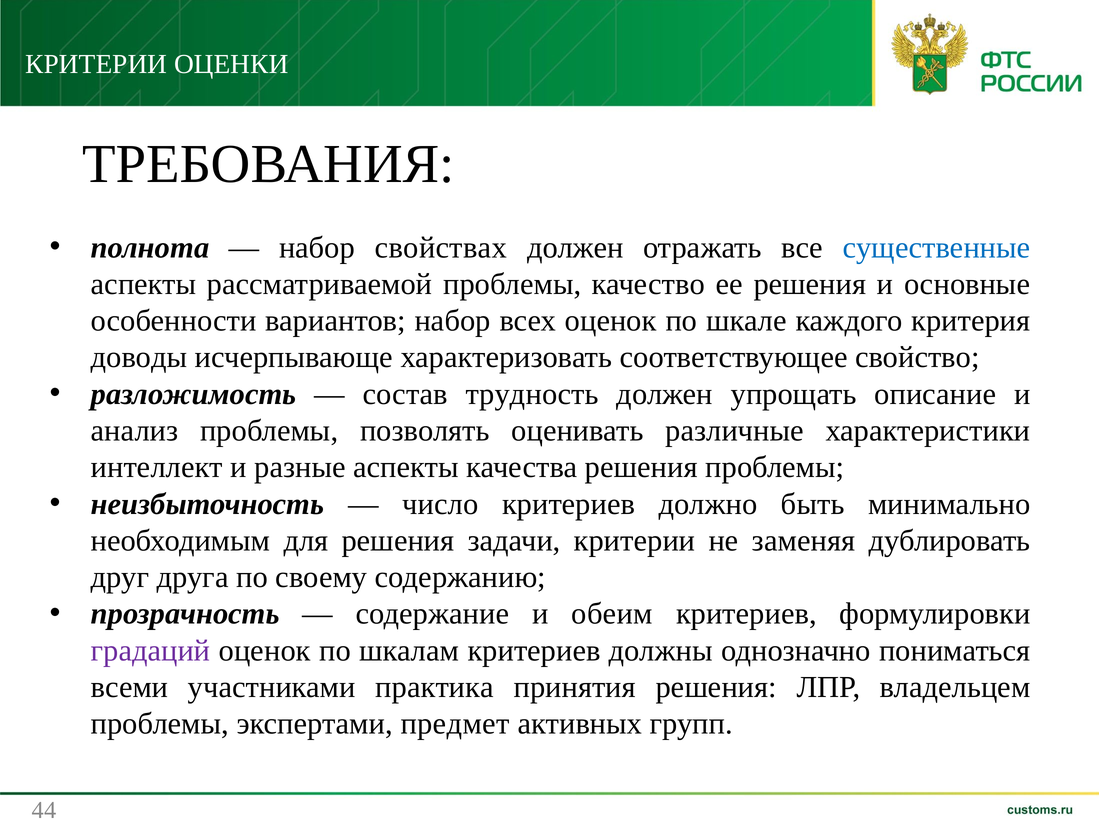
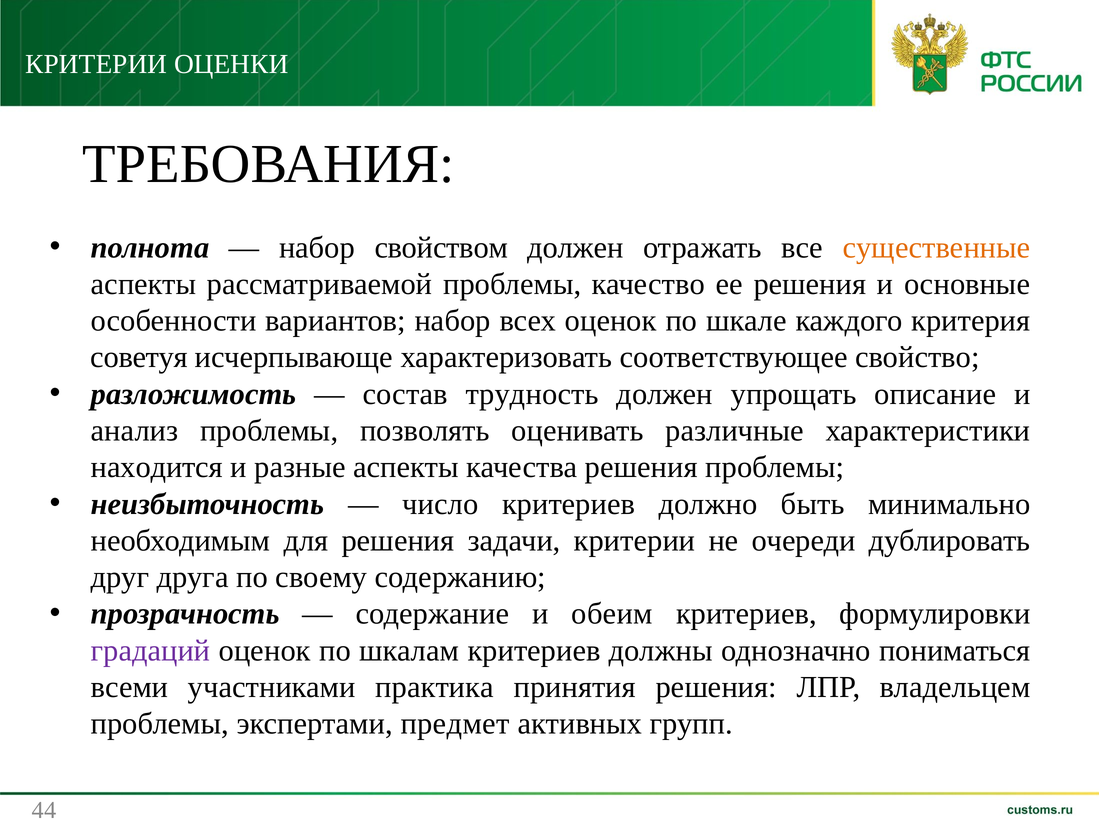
свойствах: свойствах -> свойством
существенные colour: blue -> orange
доводы: доводы -> советуя
интеллект: интеллект -> находится
заменяя: заменяя -> очереди
